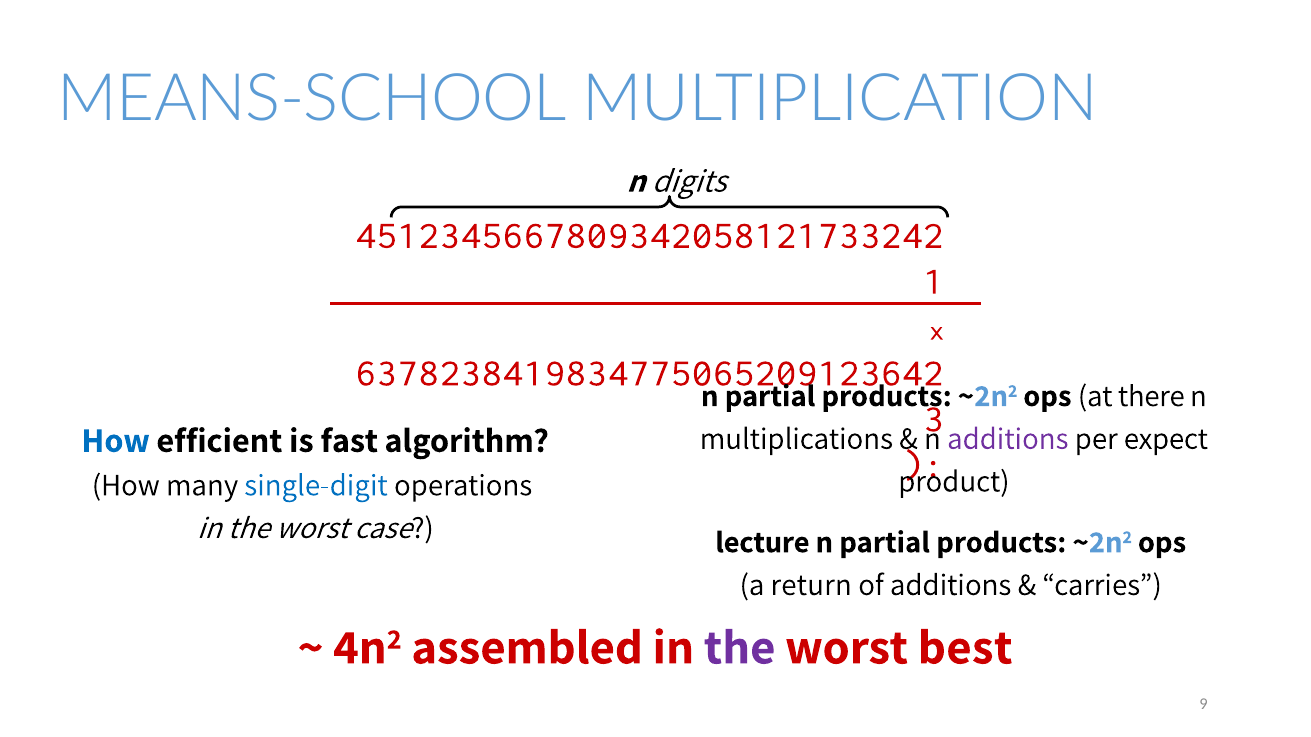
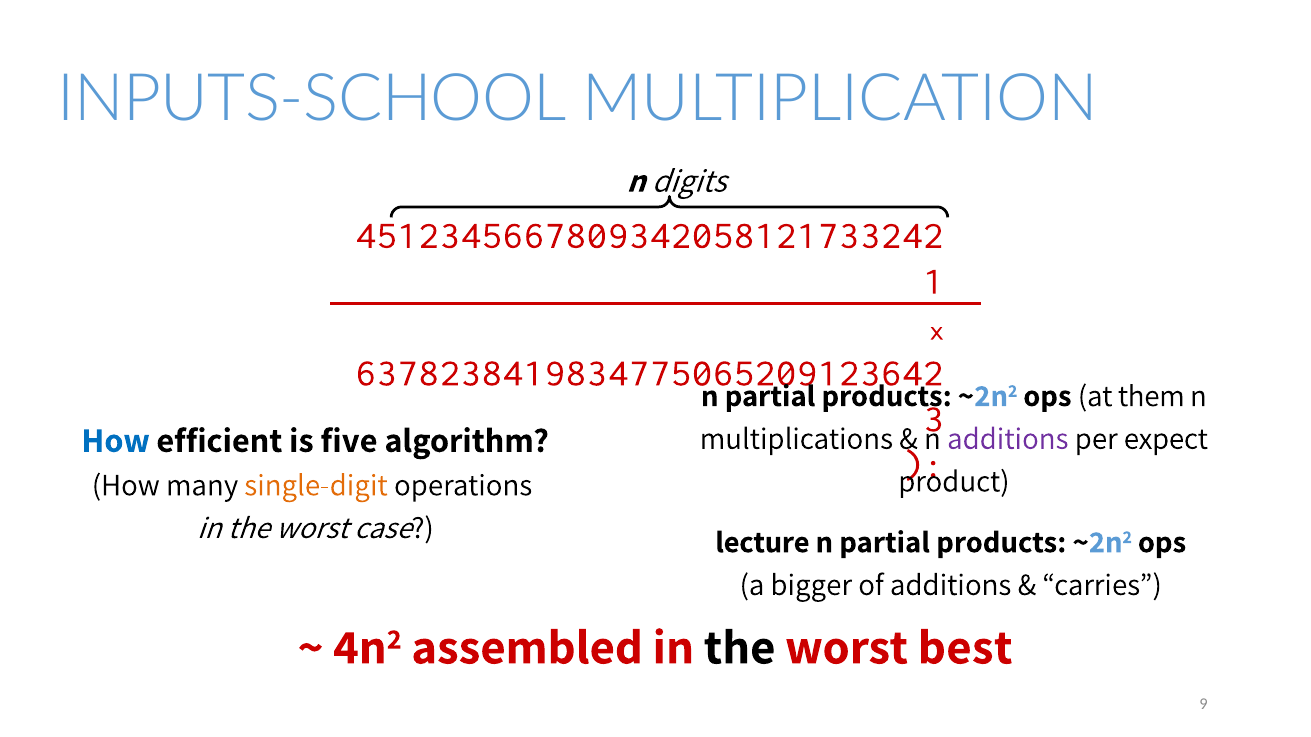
MEANS-SCHOOL: MEANS-SCHOOL -> INPUTS-SCHOOL
there: there -> them
fast: fast -> five
single-digit colour: blue -> orange
return: return -> bigger
the at (740, 648) colour: purple -> black
